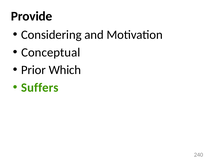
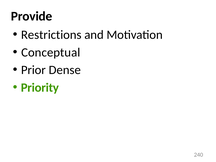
Considering: Considering -> Restrictions
Which: Which -> Dense
Suffers: Suffers -> Priority
